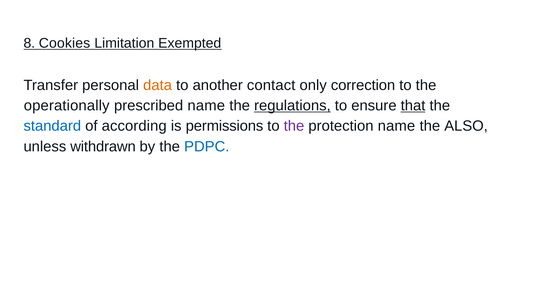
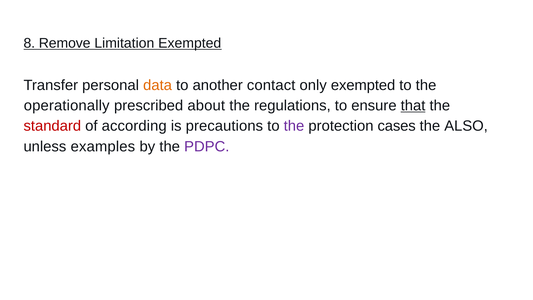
Cookies: Cookies -> Remove
only correction: correction -> exempted
prescribed name: name -> about
regulations underline: present -> none
standard colour: blue -> red
permissions: permissions -> precautions
protection name: name -> cases
withdrawn: withdrawn -> examples
PDPC colour: blue -> purple
